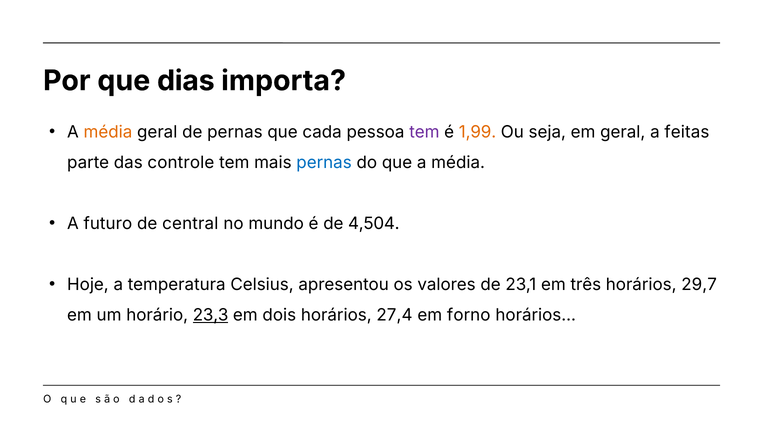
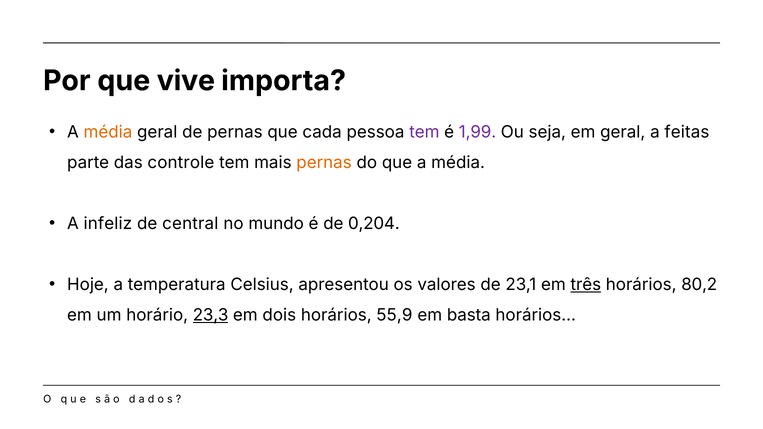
dias: dias -> vive
1,99 colour: orange -> purple
pernas at (324, 163) colour: blue -> orange
futuro: futuro -> infeliz
4,504: 4,504 -> 0,204
três underline: none -> present
29,7: 29,7 -> 80,2
27,4: 27,4 -> 55,9
forno: forno -> basta
